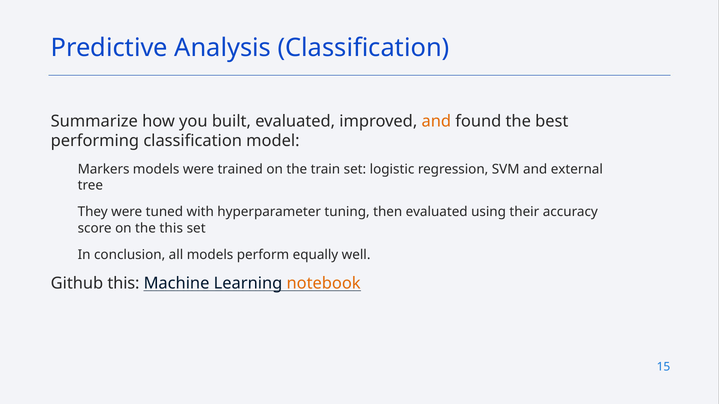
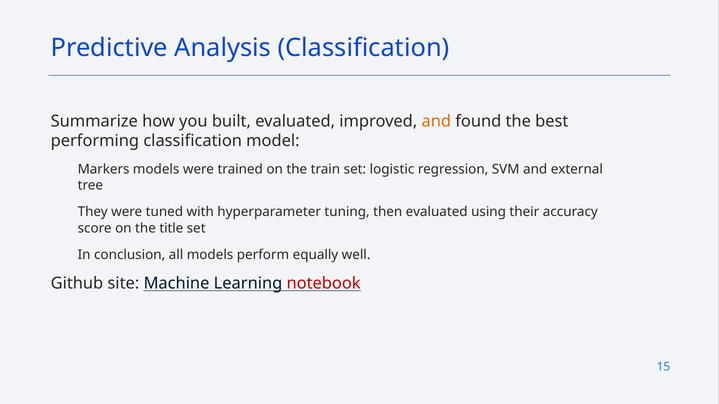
the this: this -> title
Github this: this -> site
notebook colour: orange -> red
